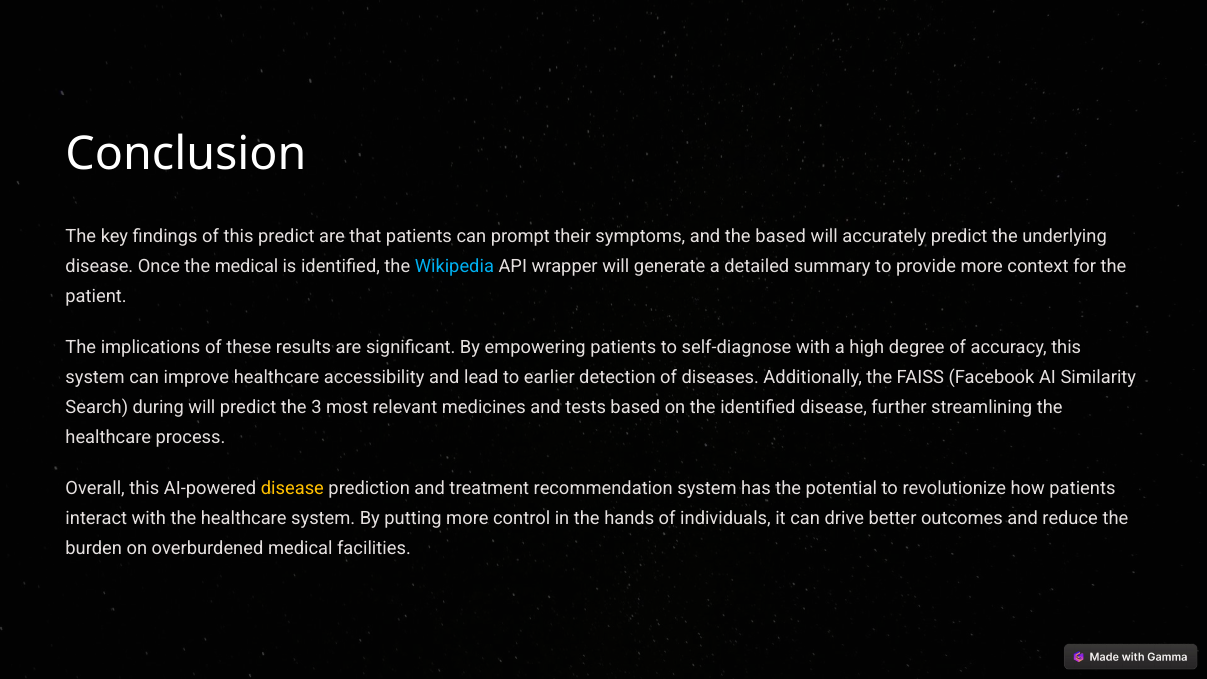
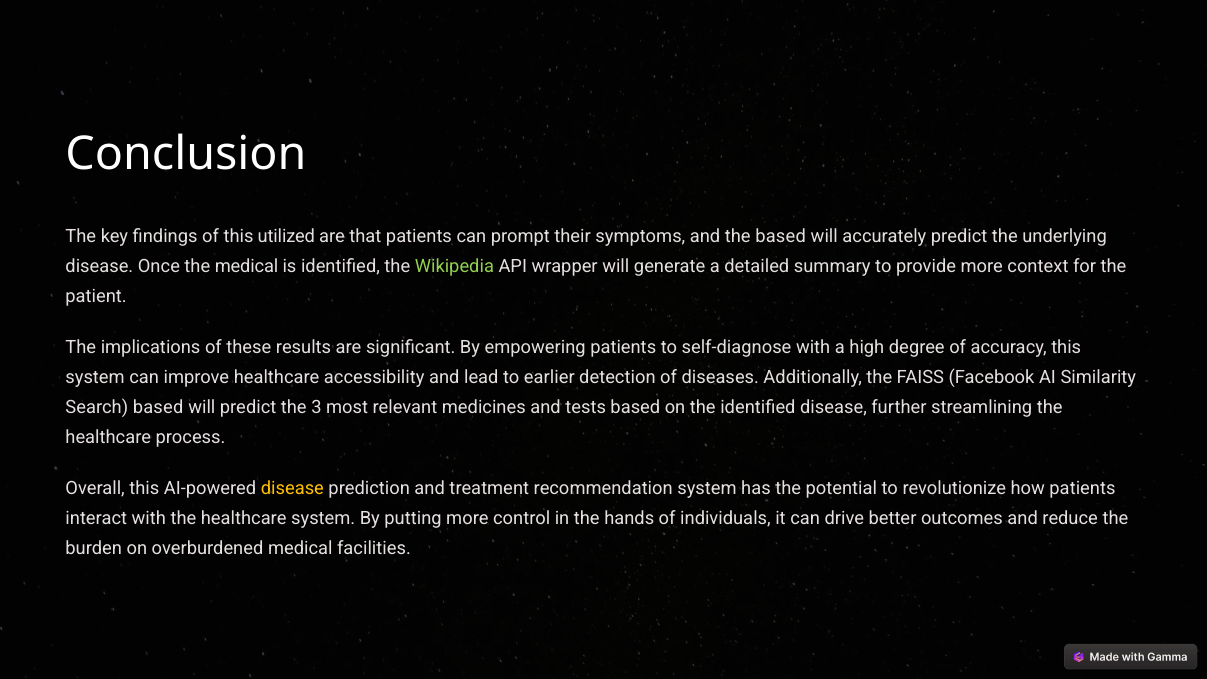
this predict: predict -> utilized
Wikipedia colour: light blue -> light green
Search during: during -> based
